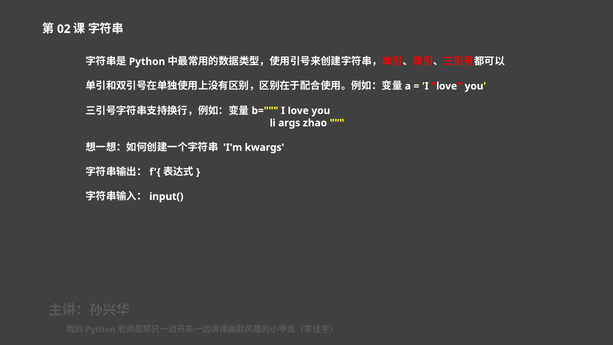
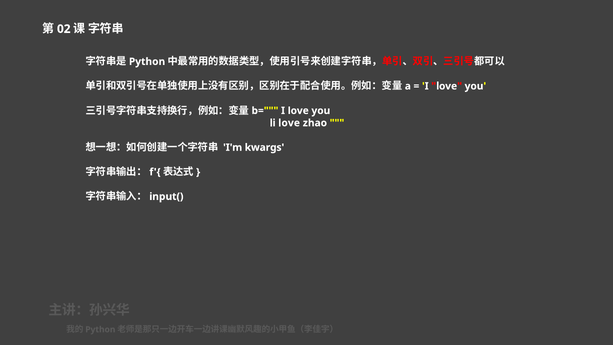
li args: args -> love
